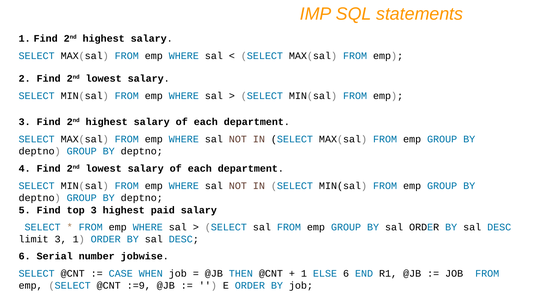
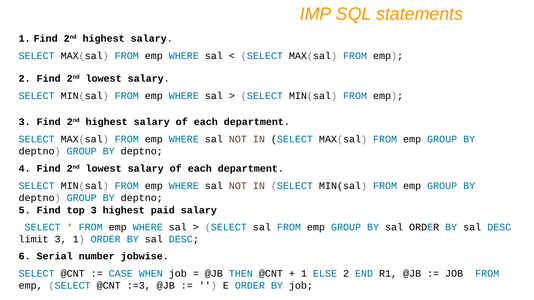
ELSE 6: 6 -> 2
:=9: :=9 -> :=3
